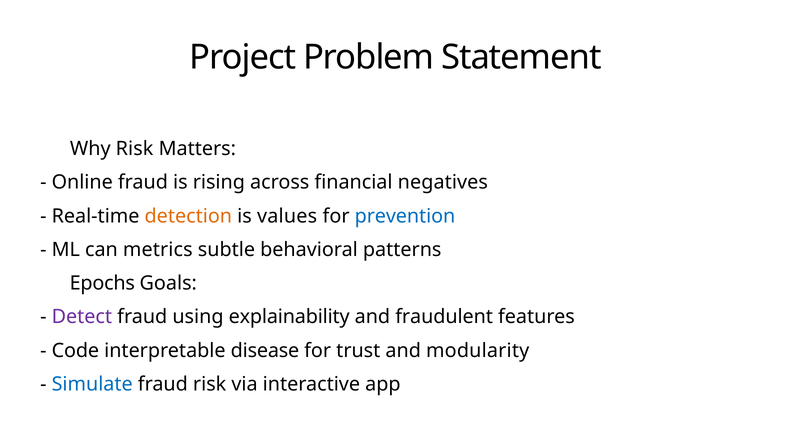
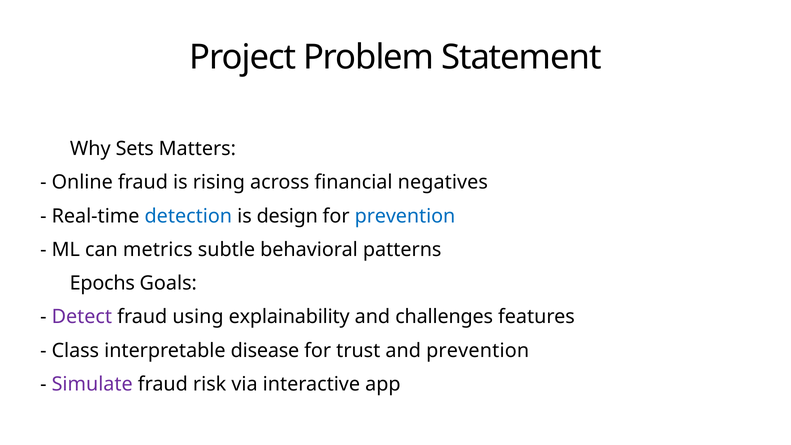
Why Risk: Risk -> Sets
detection colour: orange -> blue
values: values -> design
fraudulent: fraudulent -> challenges
Code: Code -> Class
and modularity: modularity -> prevention
Simulate colour: blue -> purple
